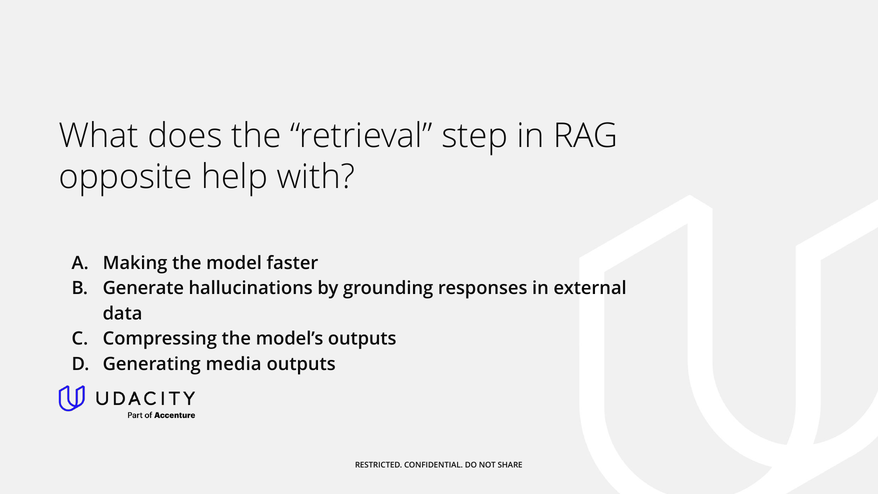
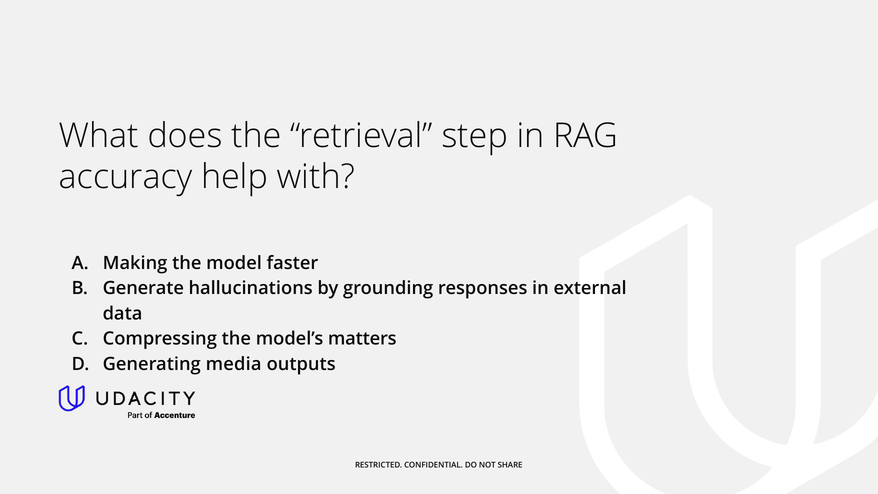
opposite: opposite -> accuracy
model’s outputs: outputs -> matters
